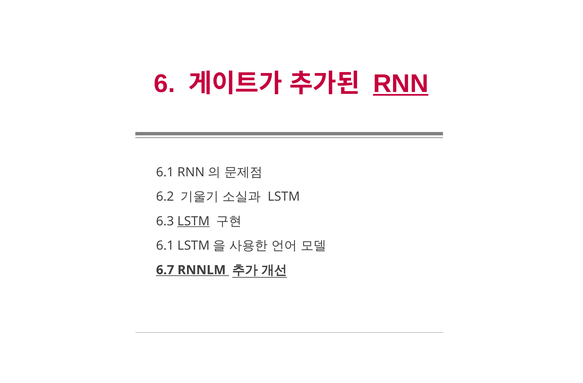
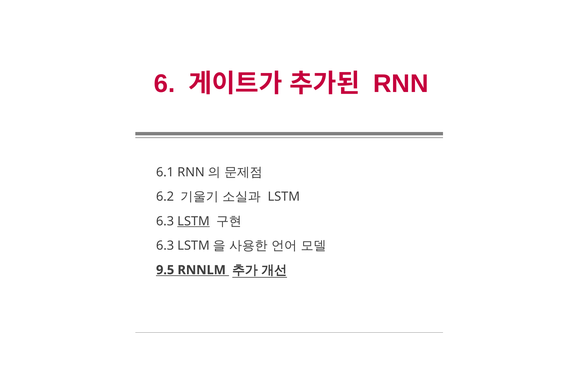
RNN underline: present -> none
6.1 at (165, 246): 6.1 -> 6.3
6.7: 6.7 -> 9.5
